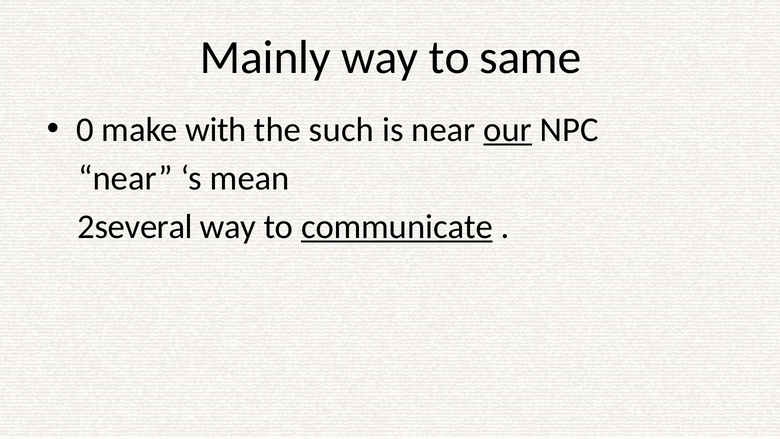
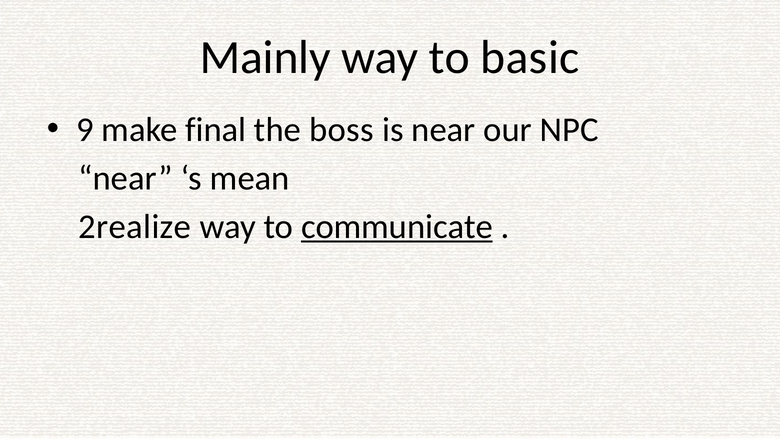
same: same -> basic
0: 0 -> 9
with: with -> final
such: such -> boss
our underline: present -> none
2several: 2several -> 2realize
